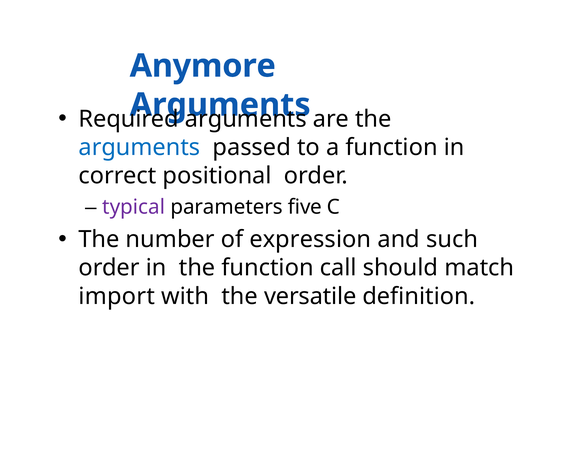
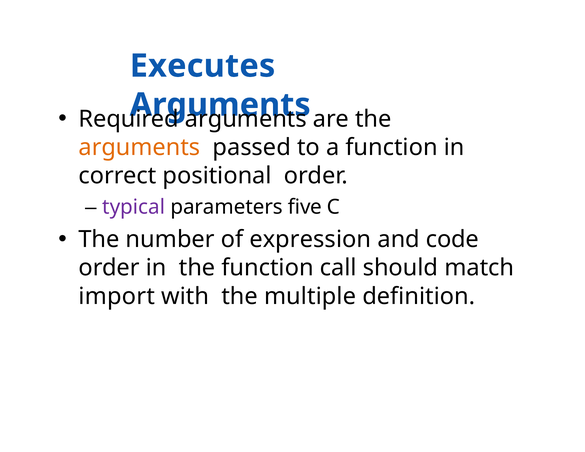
Anymore: Anymore -> Executes
arguments at (139, 147) colour: blue -> orange
such: such -> code
versatile: versatile -> multiple
